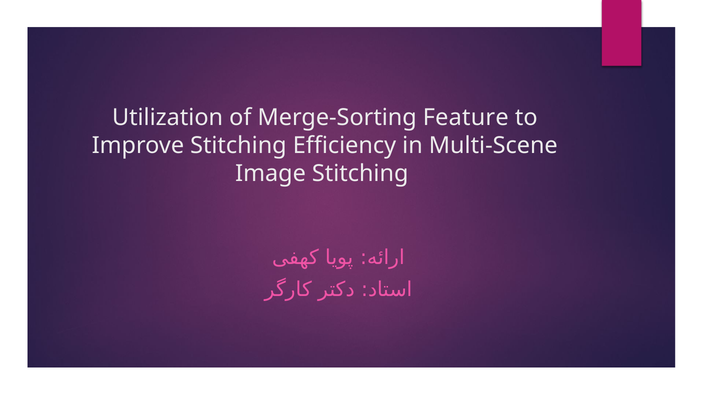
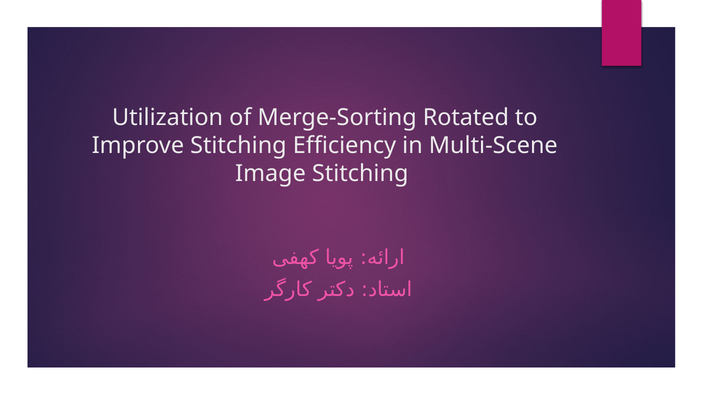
Feature: Feature -> Rotated
